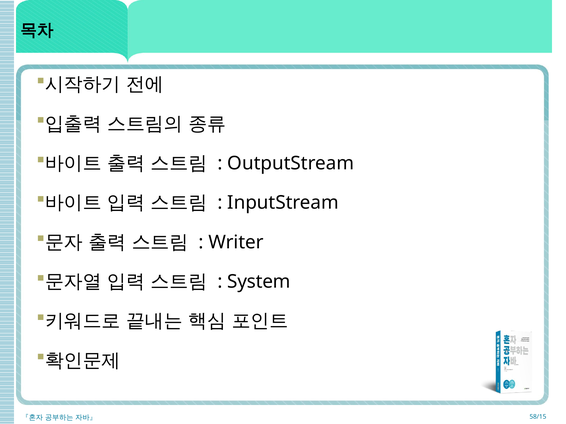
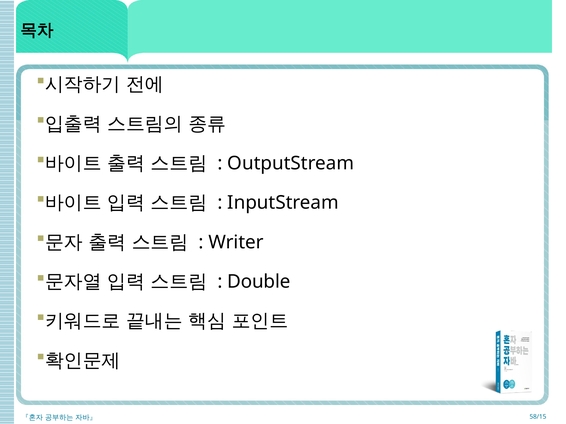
System: System -> Double
